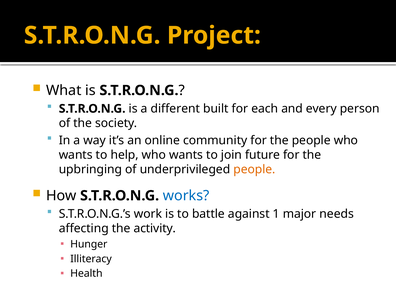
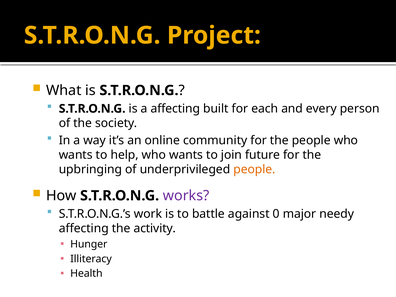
a different: different -> affecting
works colour: blue -> purple
1: 1 -> 0
needs: needs -> needy
